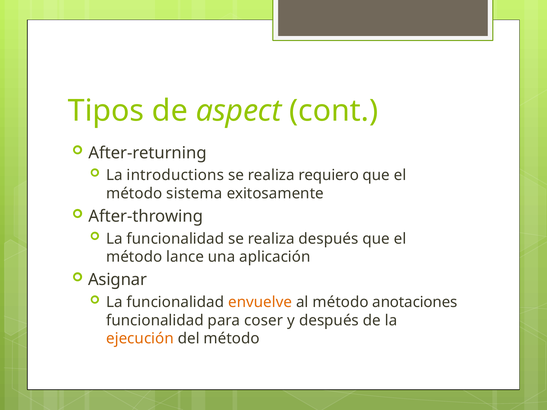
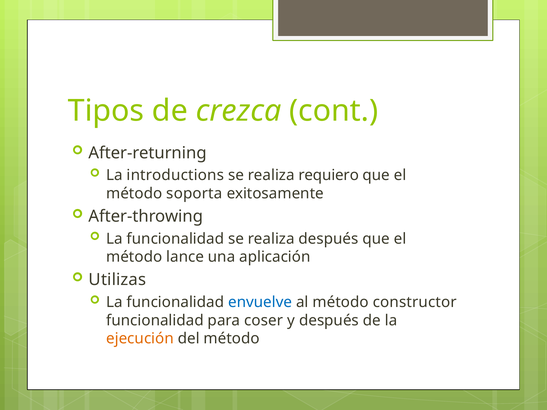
aspect: aspect -> crezca
sistema: sistema -> soporta
Asignar: Asignar -> Utilizas
envuelve colour: orange -> blue
anotaciones: anotaciones -> constructor
